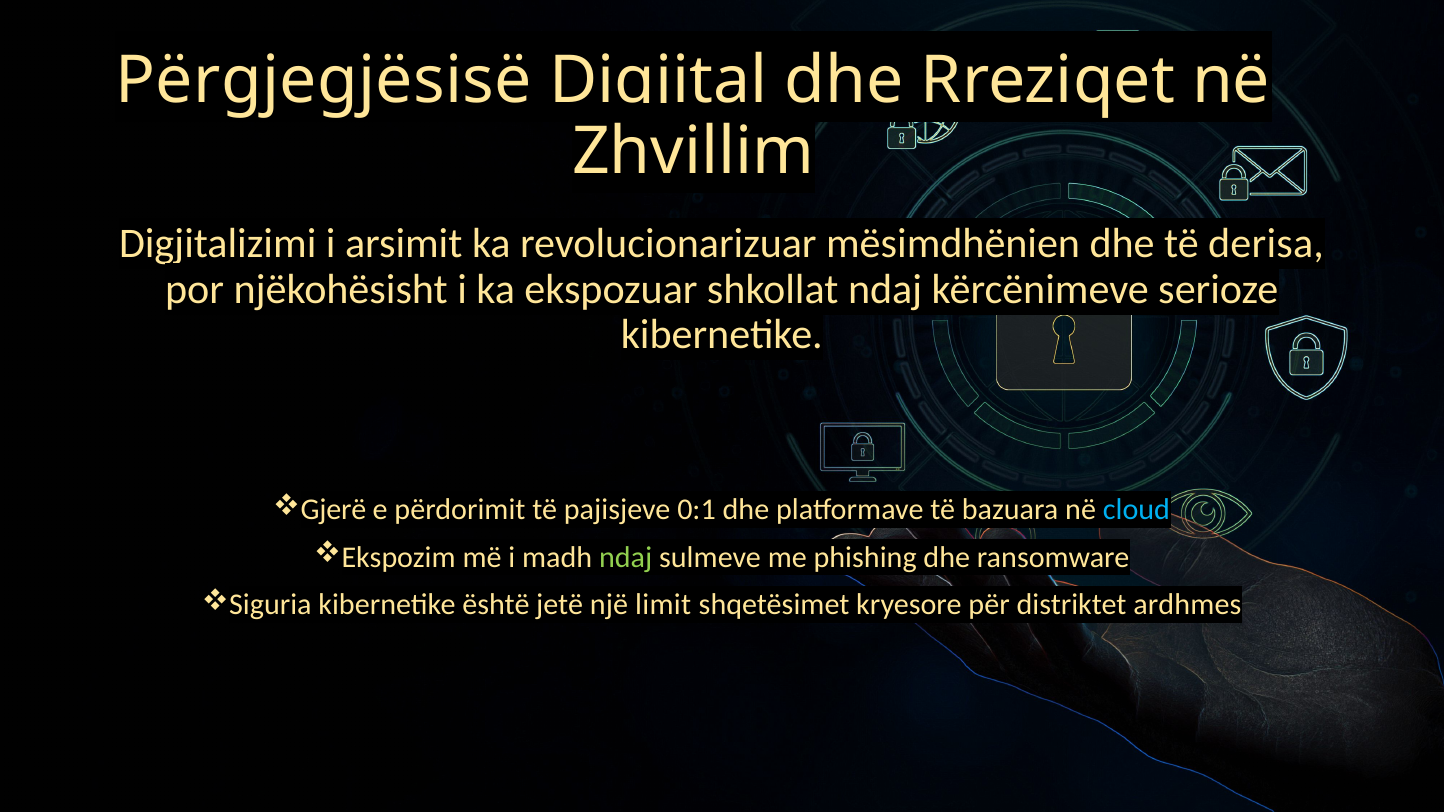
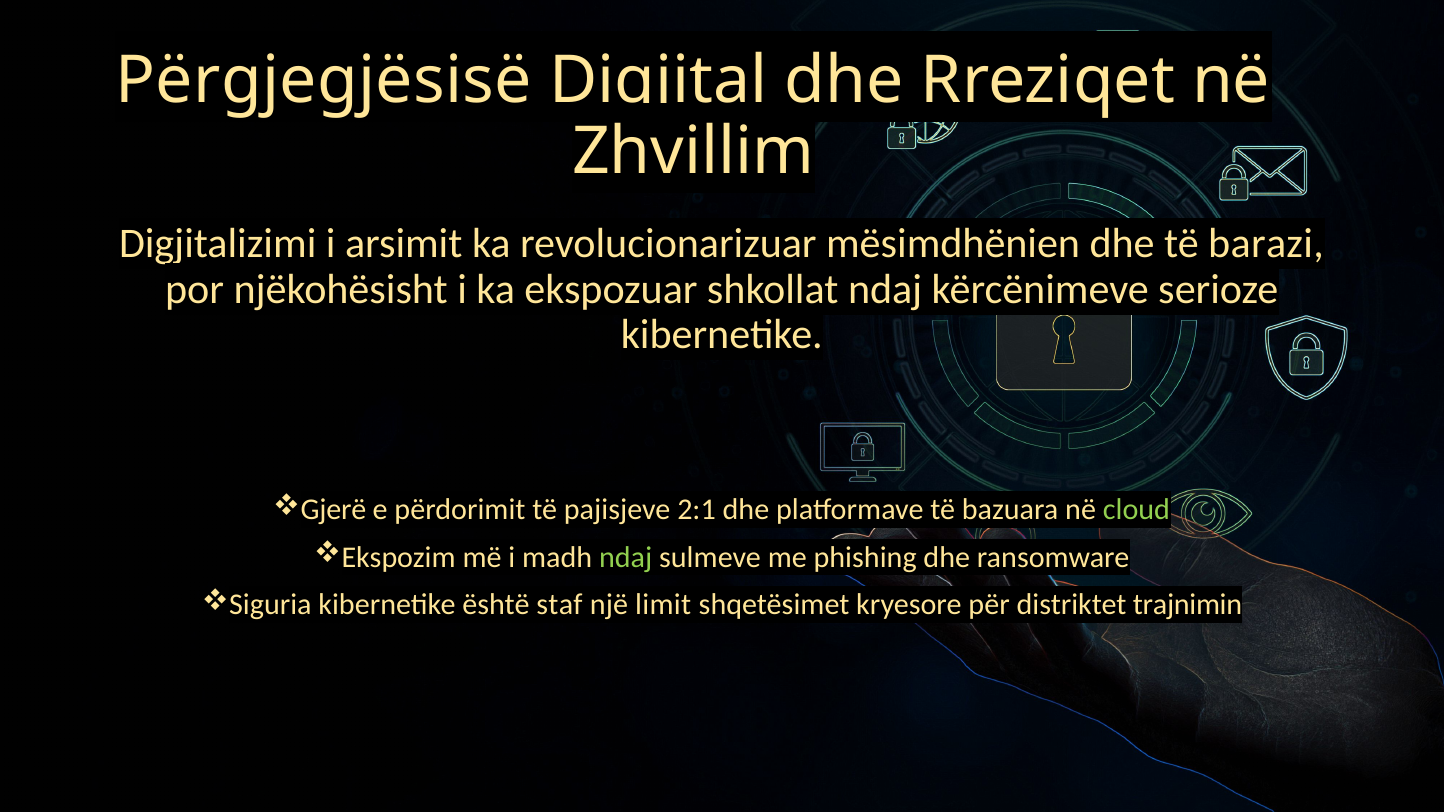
derisa: derisa -> barazi
0:1: 0:1 -> 2:1
cloud colour: light blue -> light green
jetë: jetë -> staf
ardhmes: ardhmes -> trajnimin
